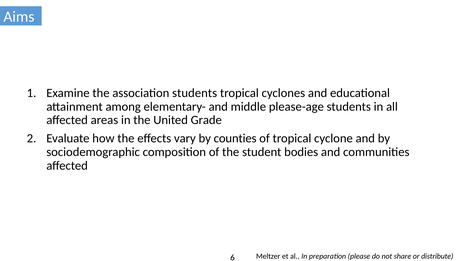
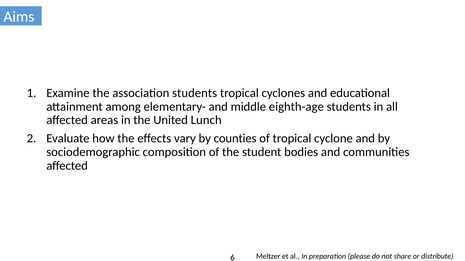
please-age: please-age -> eighth-age
Grade: Grade -> Lunch
